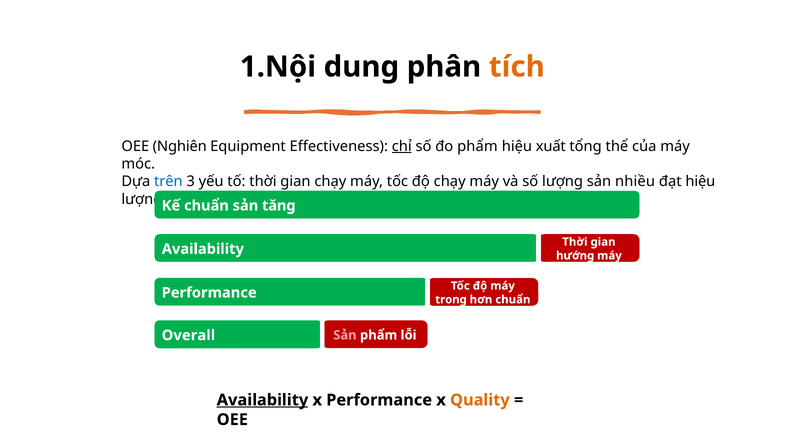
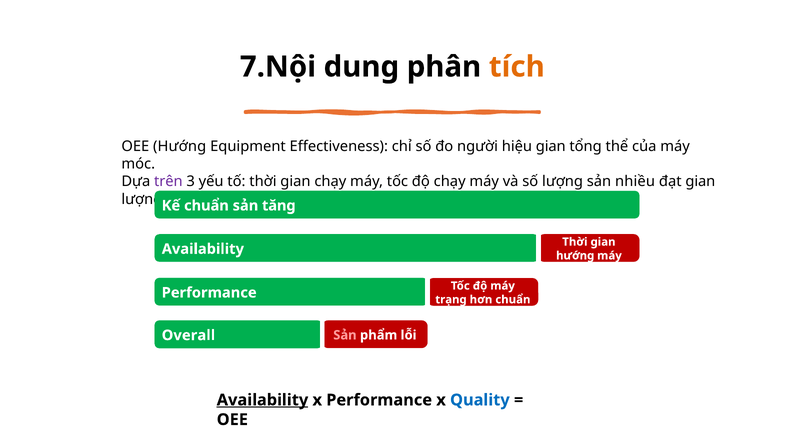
1.Nội: 1.Nội -> 7.Nội
OEE Nghiên: Nghiên -> Hướng
chỉ underline: present -> none
đo phẩm: phẩm -> người
hiệu xuất: xuất -> gian
trên colour: blue -> purple
đạt hiệu: hiệu -> gian
trong: trong -> trạng
Quality colour: orange -> blue
